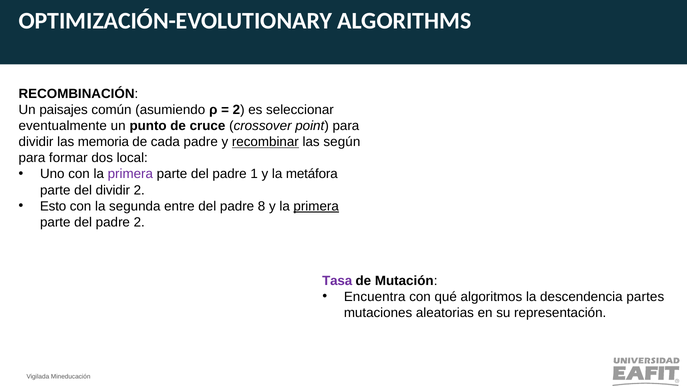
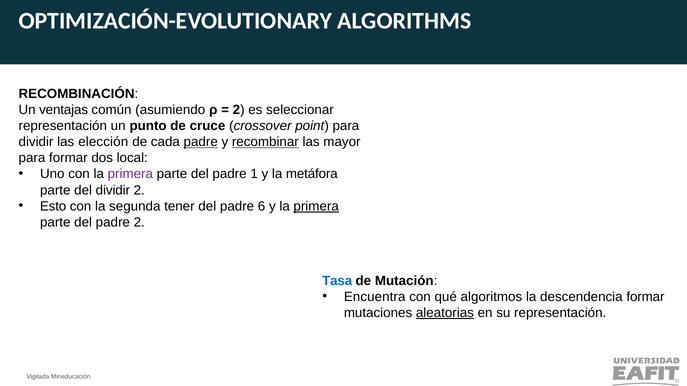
paisajes: paisajes -> ventajas
eventualmente at (63, 126): eventualmente -> representación
memoria: memoria -> elección
padre at (201, 142) underline: none -> present
según: según -> mayor
entre: entre -> tener
8: 8 -> 6
Tasa colour: purple -> blue
descendencia partes: partes -> formar
aleatorias underline: none -> present
